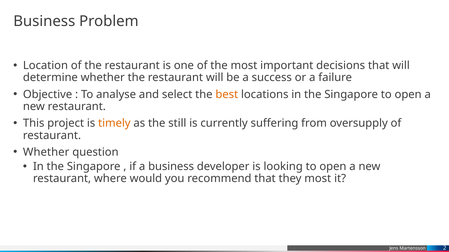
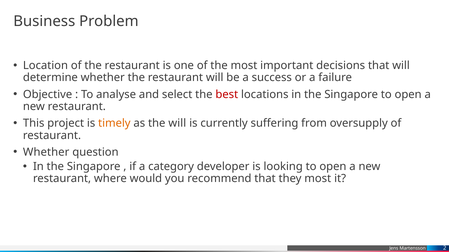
best colour: orange -> red
the still: still -> will
a business: business -> category
